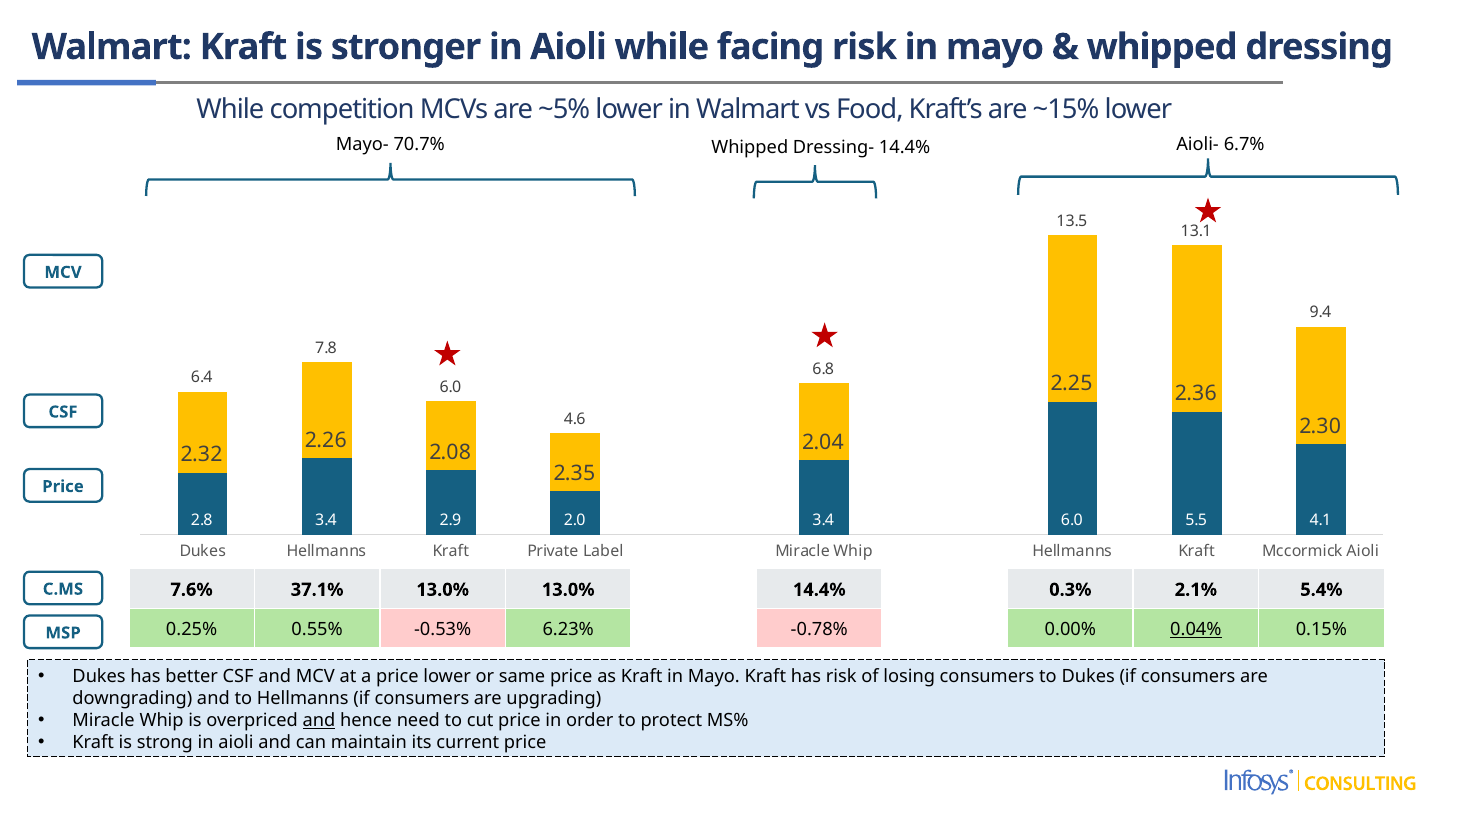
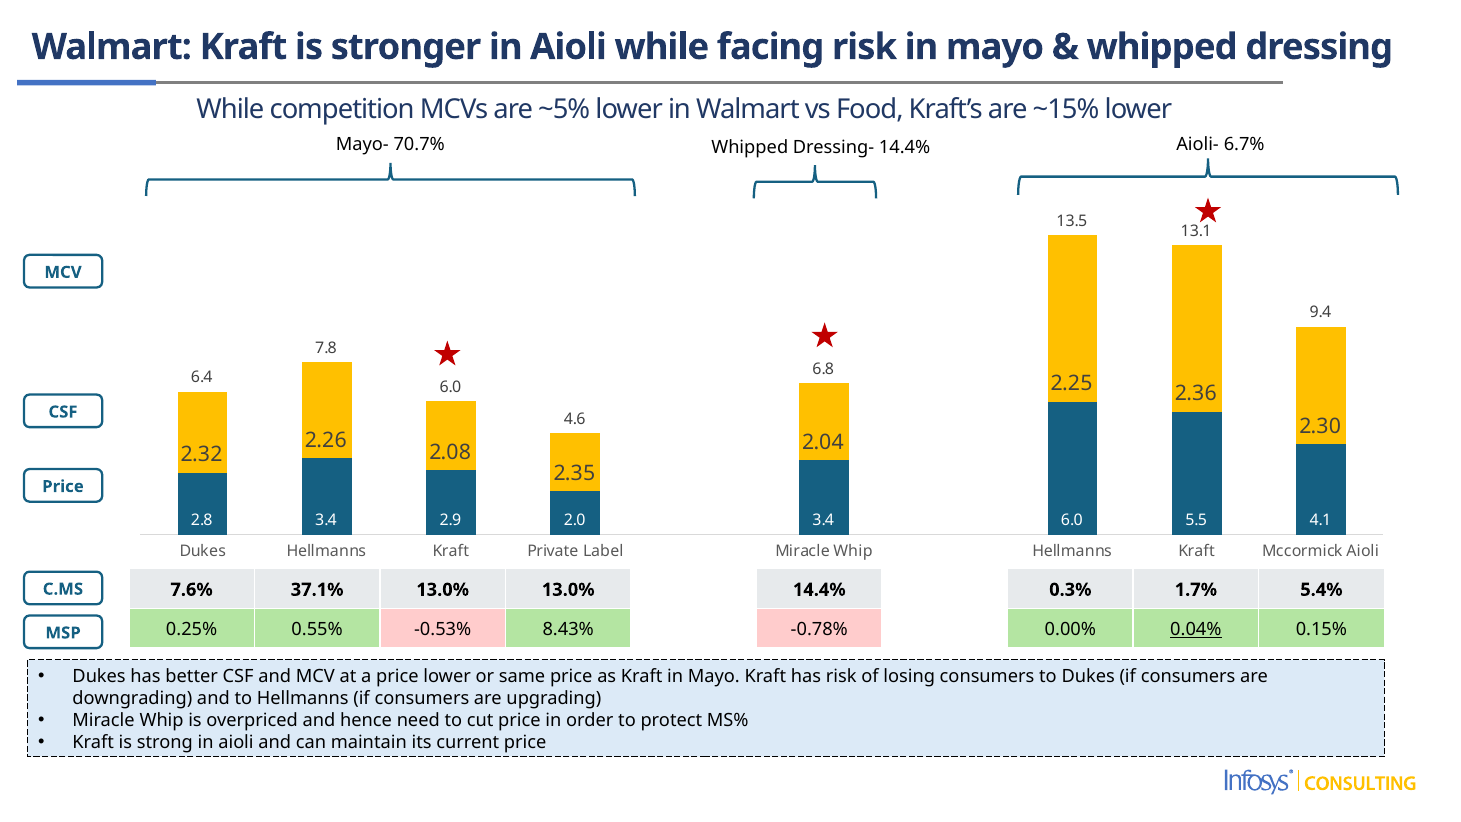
2.1%: 2.1% -> 1.7%
6.23%: 6.23% -> 8.43%
and at (319, 720) underline: present -> none
